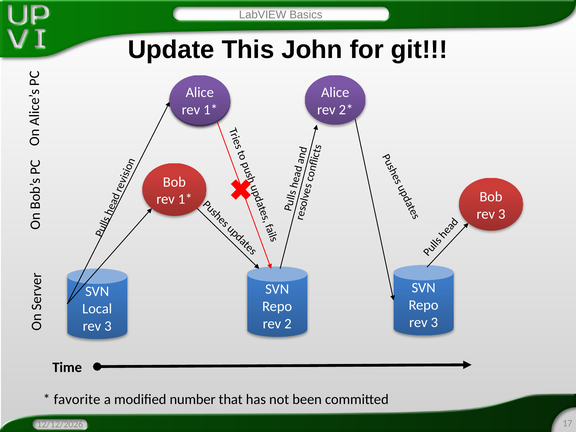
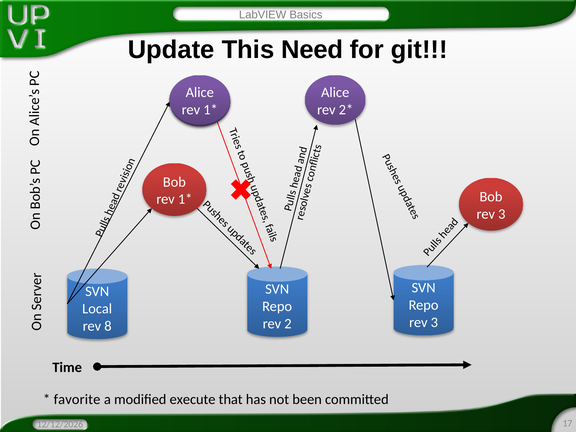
John: John -> Need
3 at (108, 326): 3 -> 8
number: number -> execute
